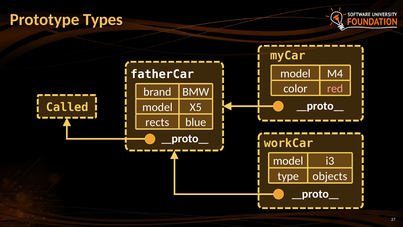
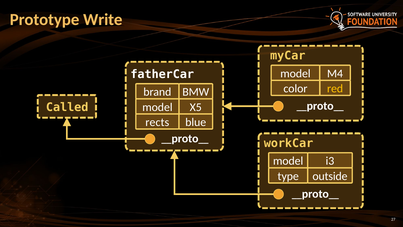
Types: Types -> Write
red colour: pink -> yellow
objects: objects -> outside
